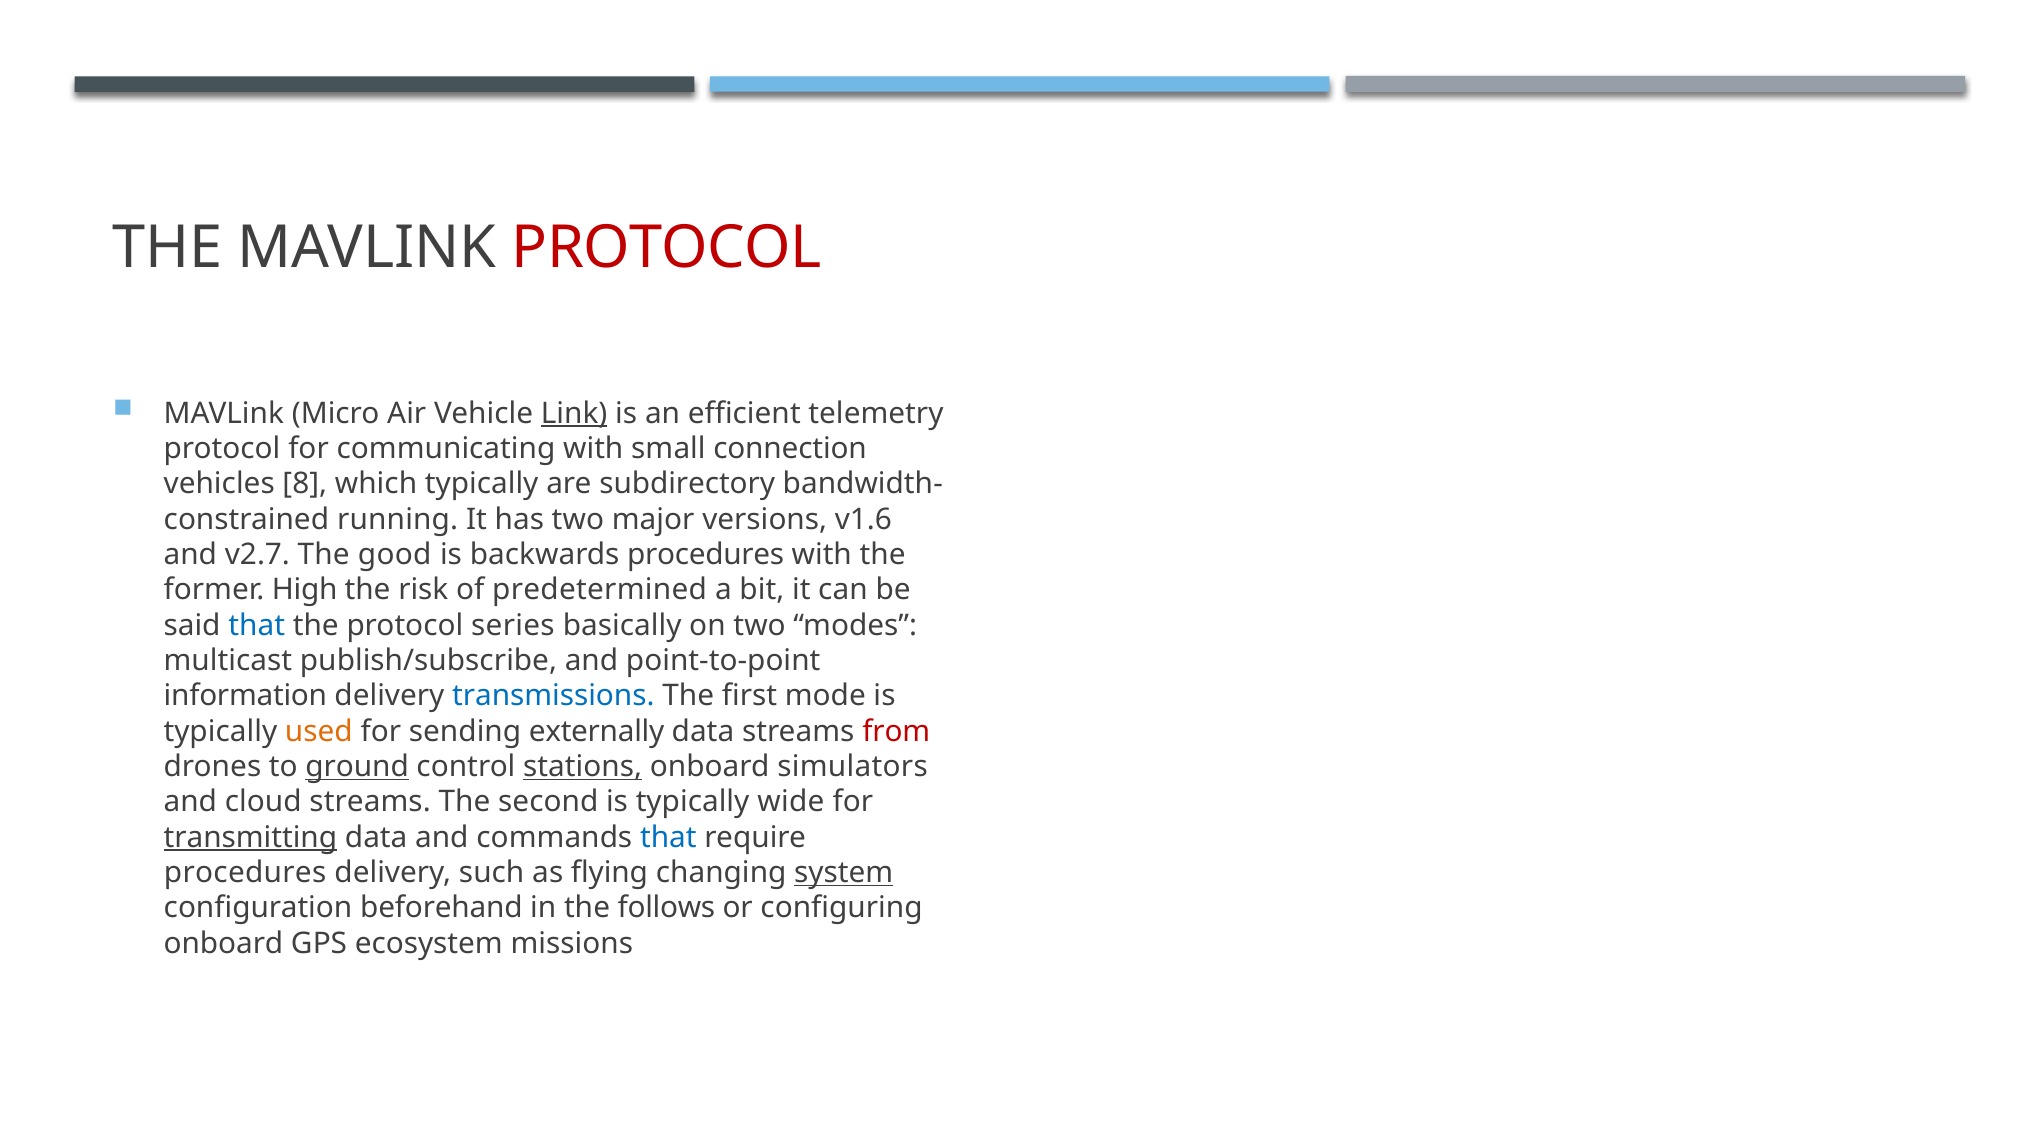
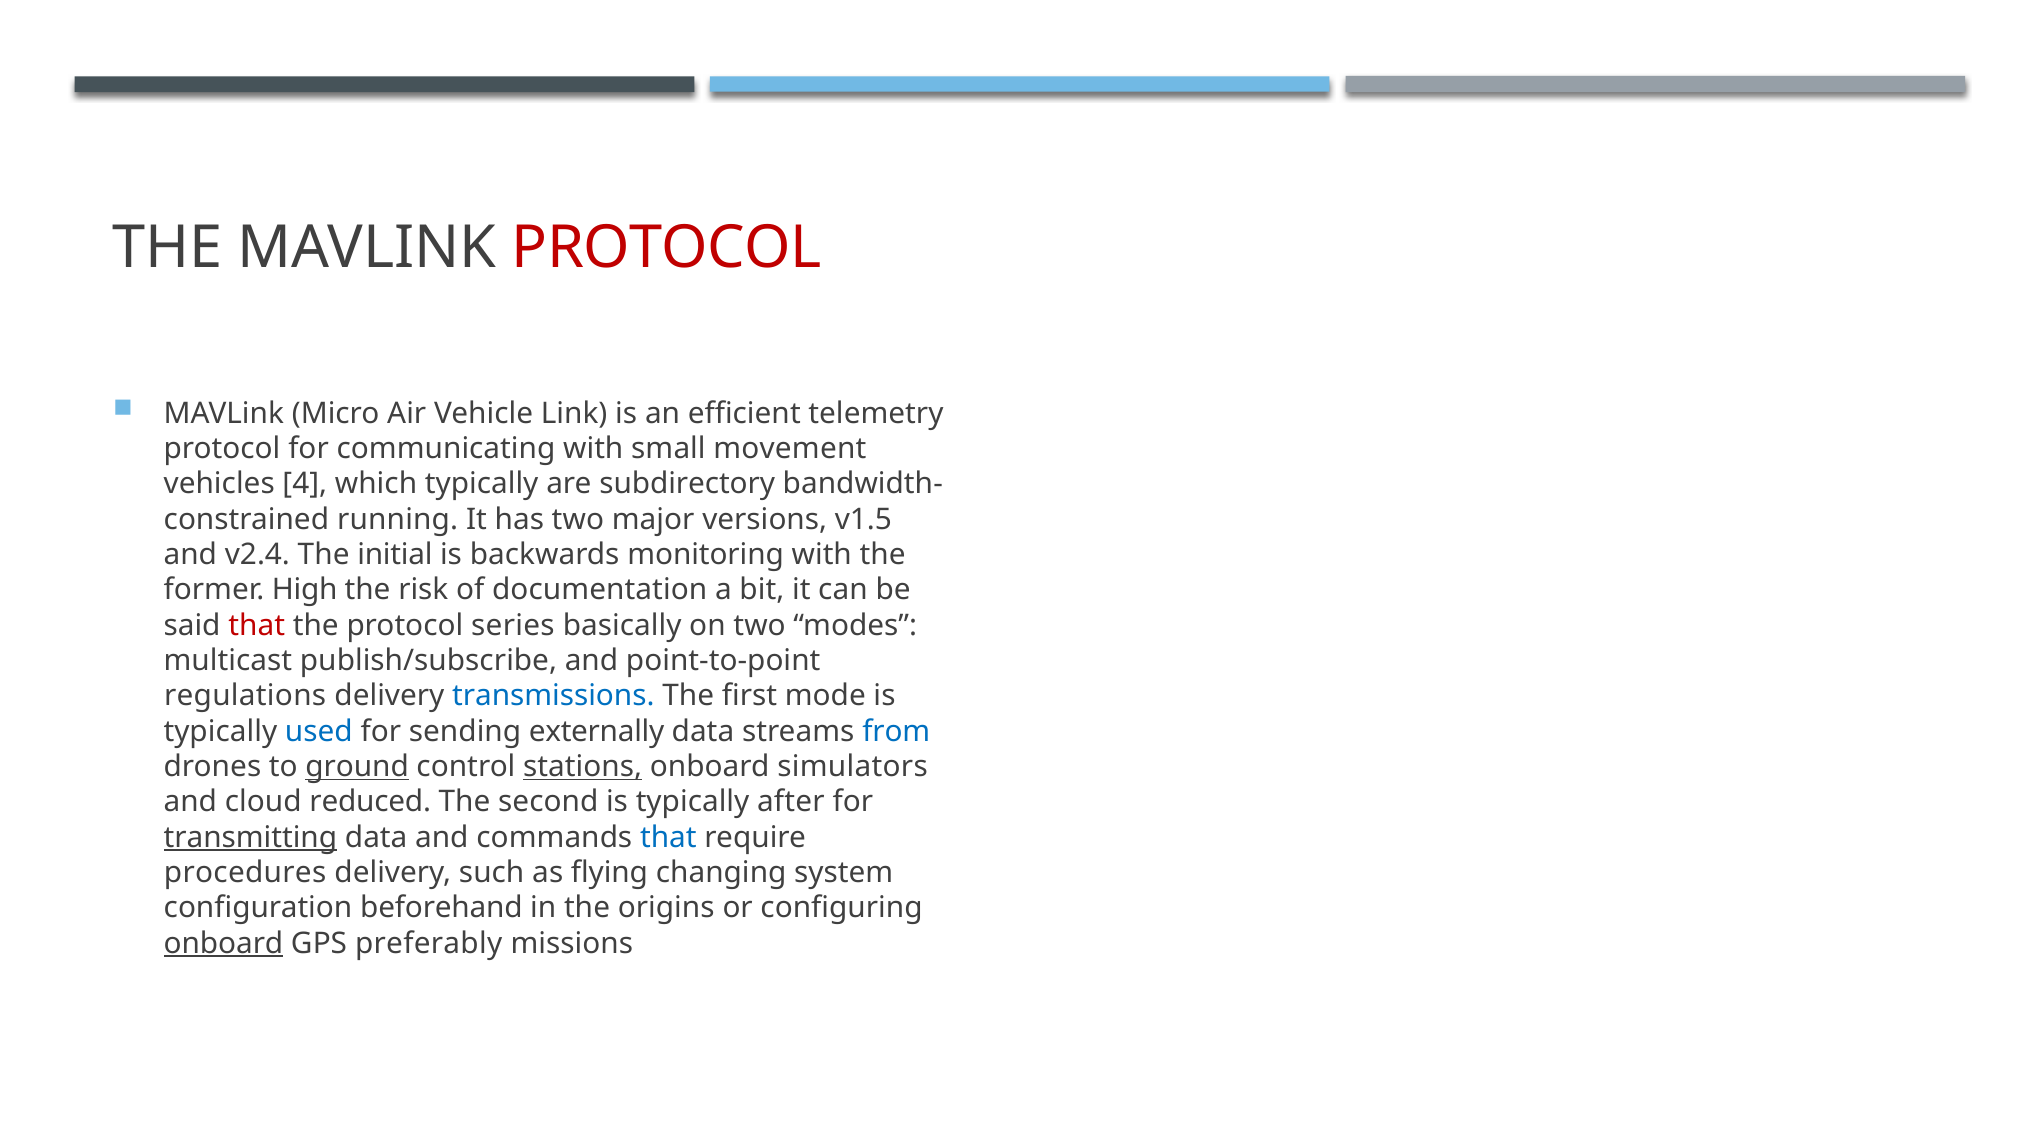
Link underline: present -> none
connection: connection -> movement
8: 8 -> 4
v1.6: v1.6 -> v1.5
v2.7: v2.7 -> v2.4
good: good -> initial
backwards procedures: procedures -> monitoring
predetermined: predetermined -> documentation
that at (257, 626) colour: blue -> red
information: information -> regulations
used colour: orange -> blue
from colour: red -> blue
cloud streams: streams -> reduced
wide: wide -> after
system underline: present -> none
follows: follows -> origins
onboard at (224, 944) underline: none -> present
ecosystem: ecosystem -> preferably
